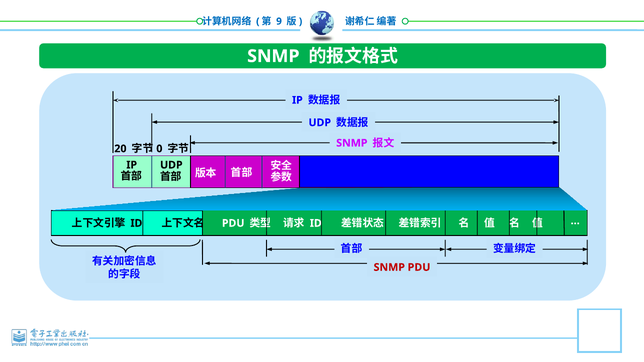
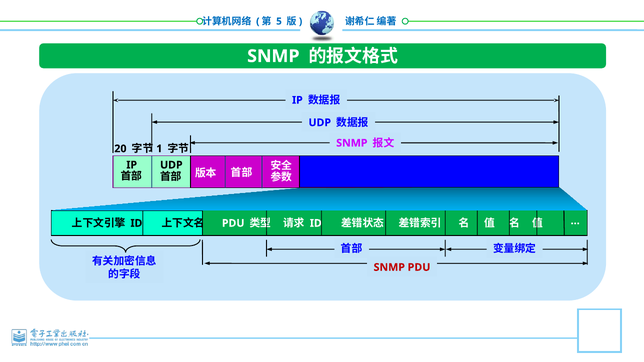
9: 9 -> 5
0: 0 -> 1
